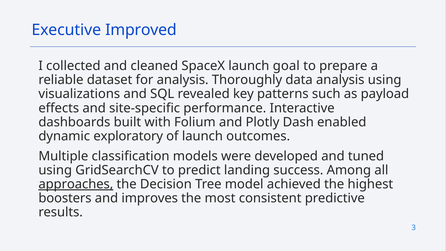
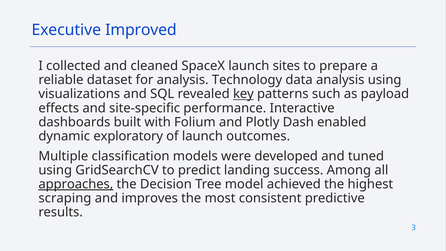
goal: goal -> sites
Thoroughly: Thoroughly -> Technology
key underline: none -> present
boosters: boosters -> scraping
